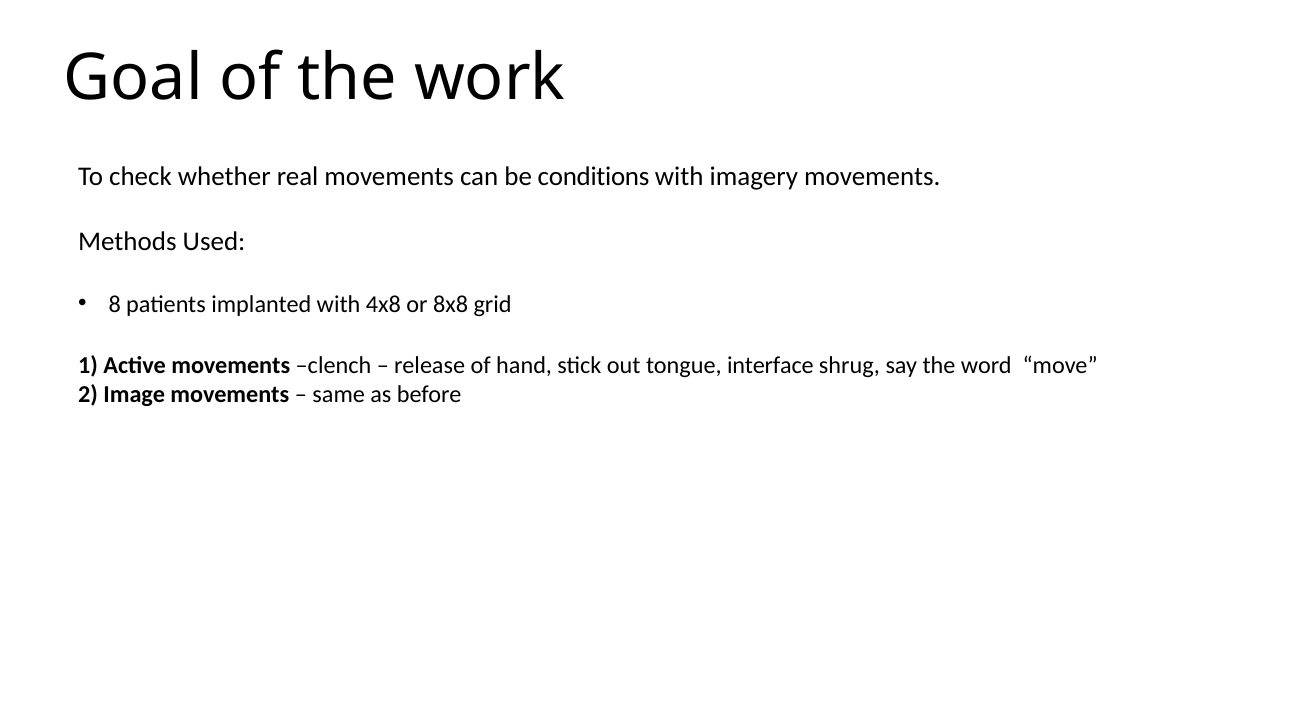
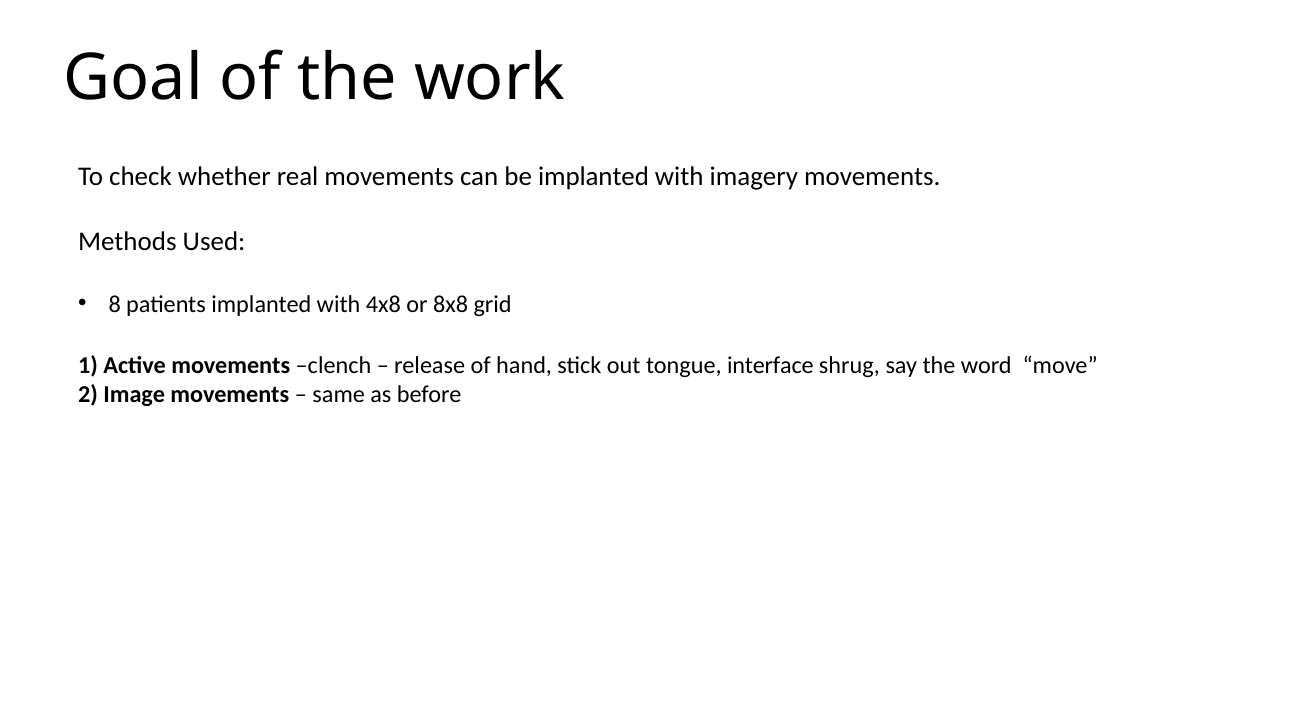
be conditions: conditions -> implanted
